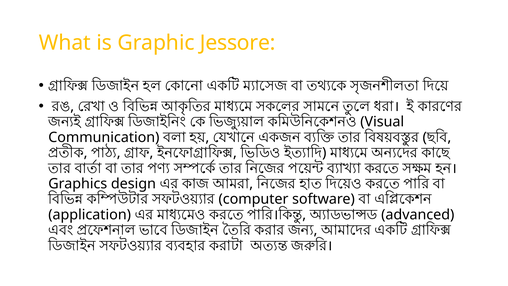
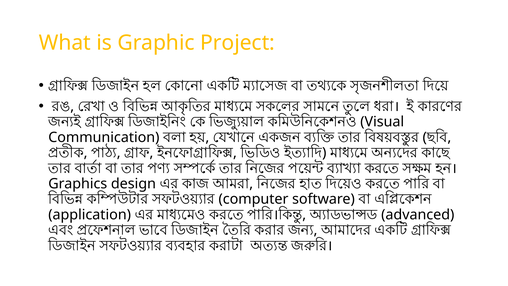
Jessore: Jessore -> Project
